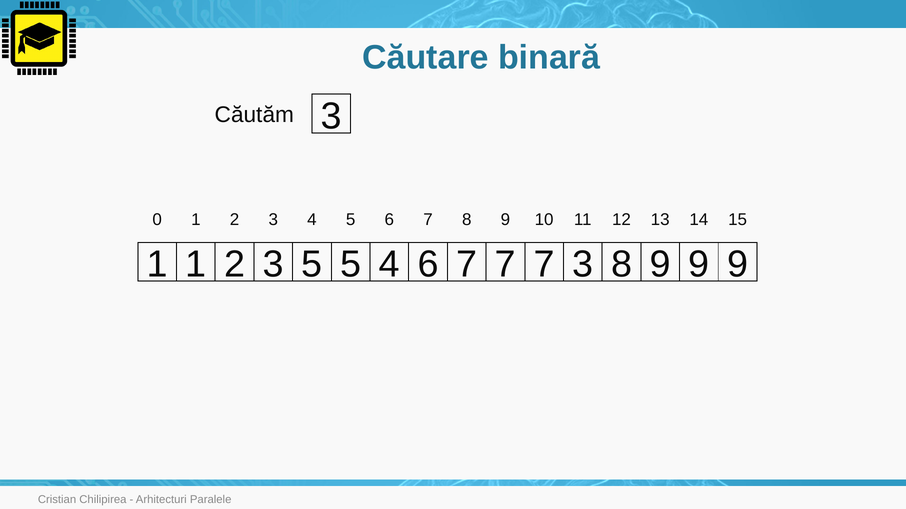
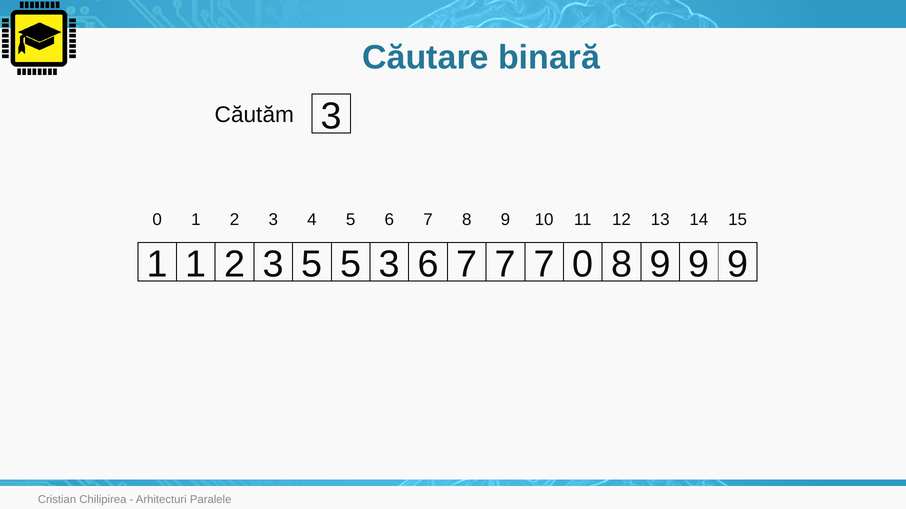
5 4: 4 -> 3
7 3: 3 -> 0
